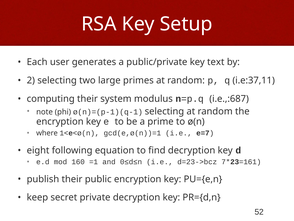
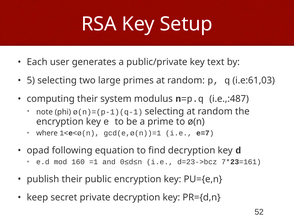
2: 2 -> 5
i.e:37,11: i.e:37,11 -> i.e:61,03
i.e.,:687: i.e.,:687 -> i.e.,:487
eight: eight -> opad
